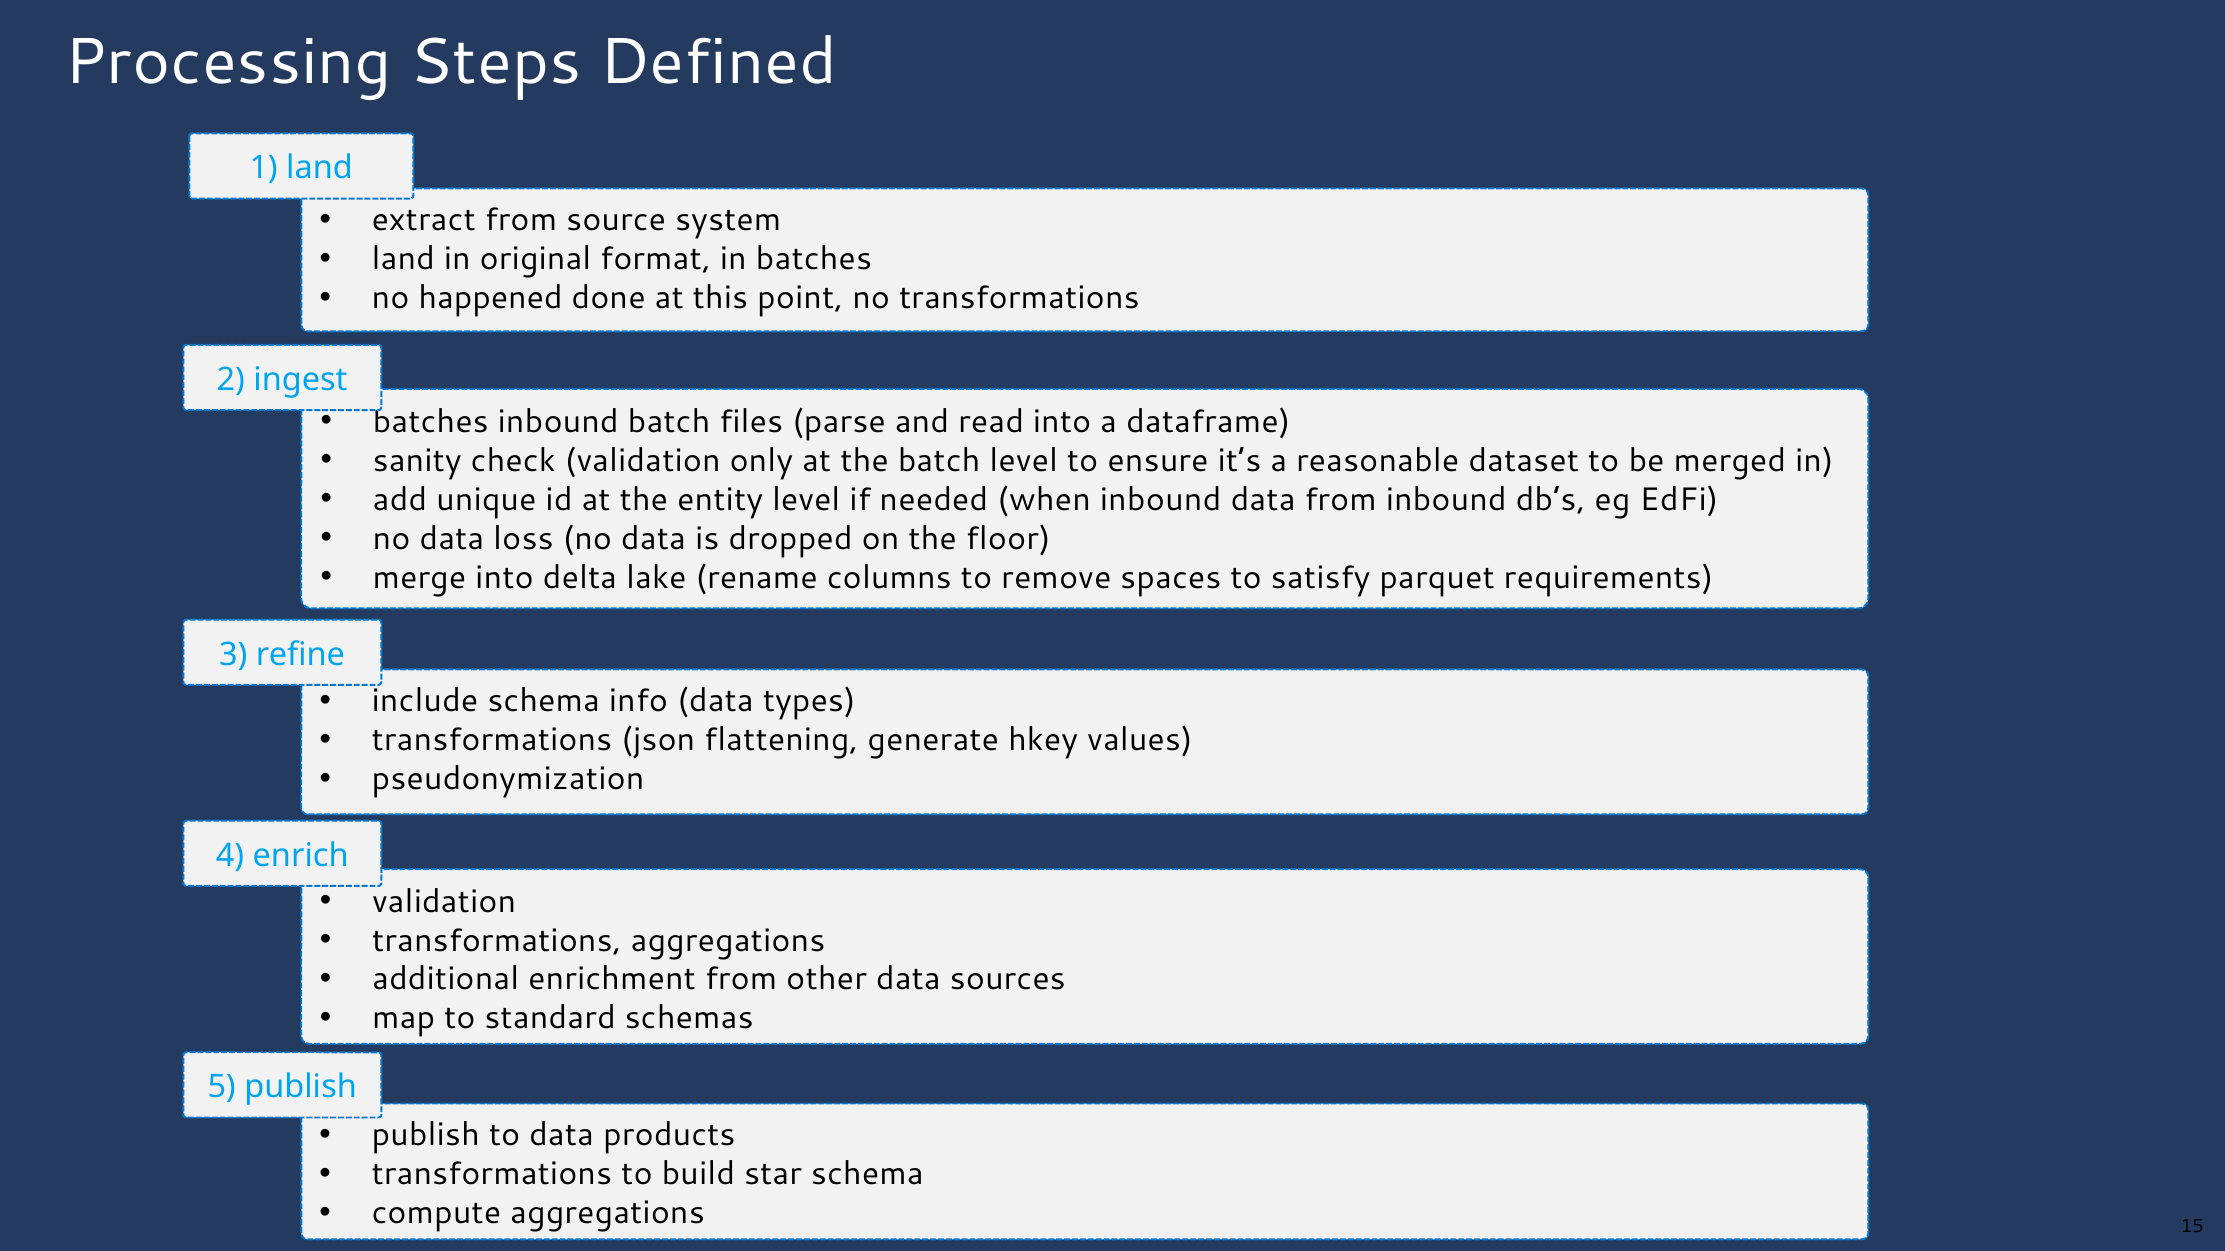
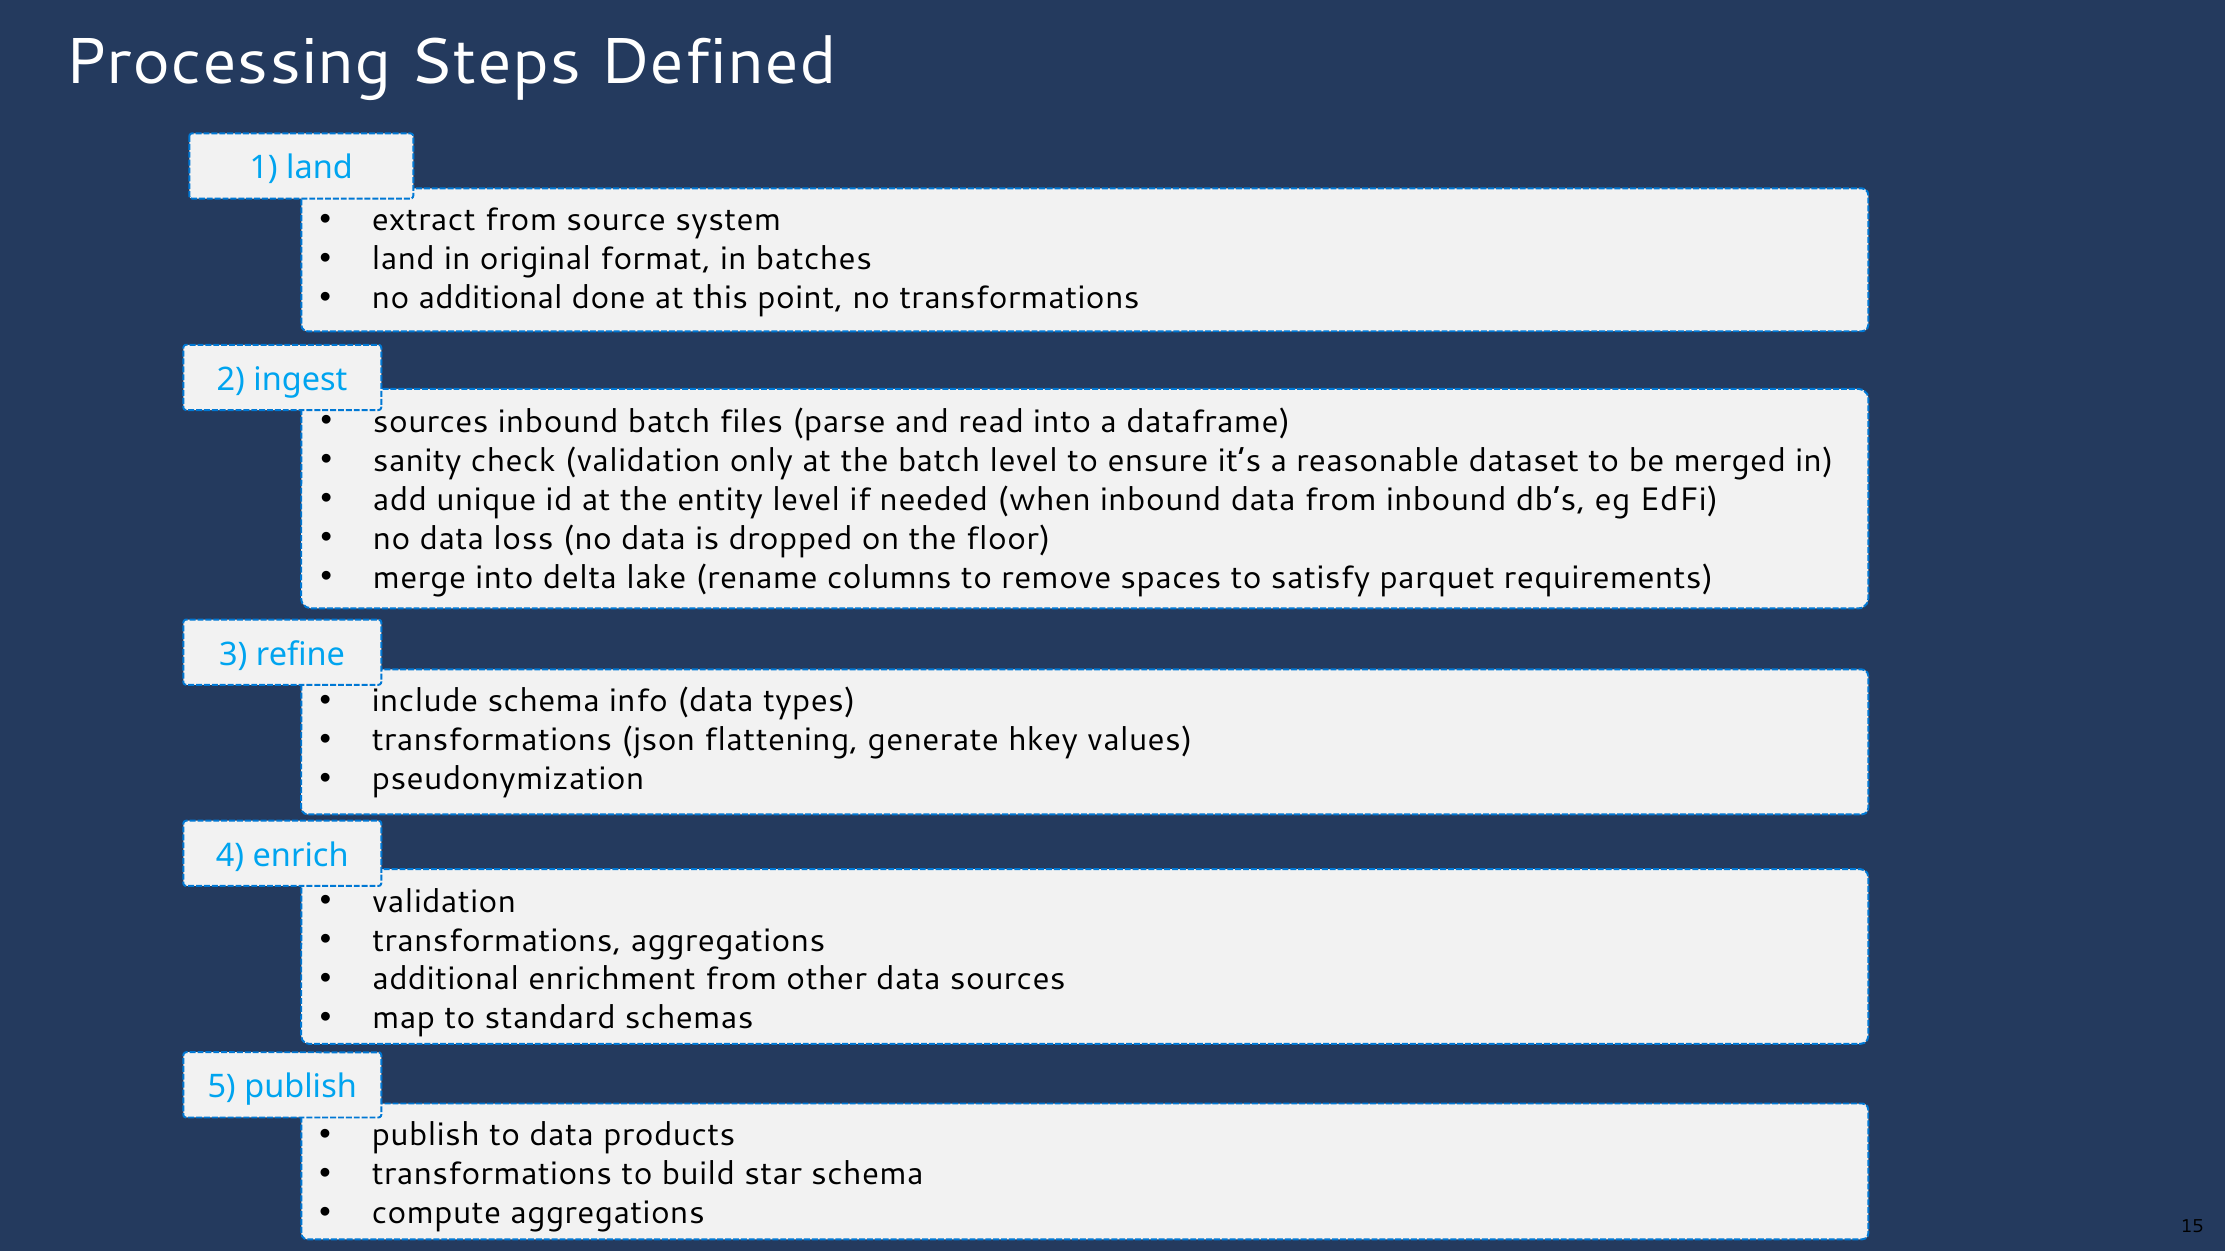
no happened: happened -> additional
batches at (431, 422): batches -> sources
